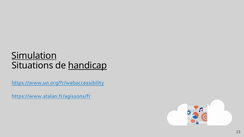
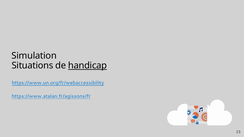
Simulation underline: present -> none
